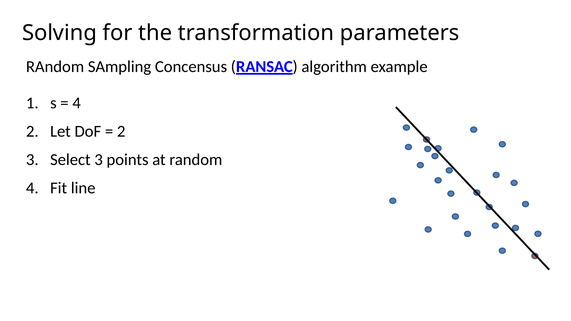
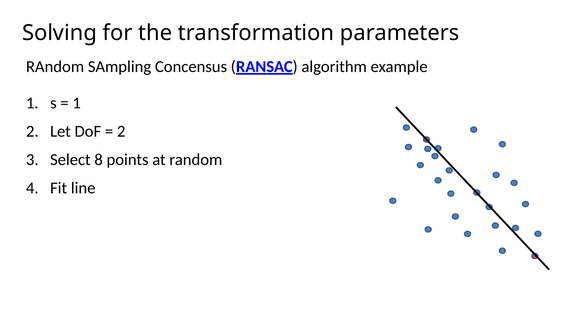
4 at (77, 103): 4 -> 1
Select 3: 3 -> 8
